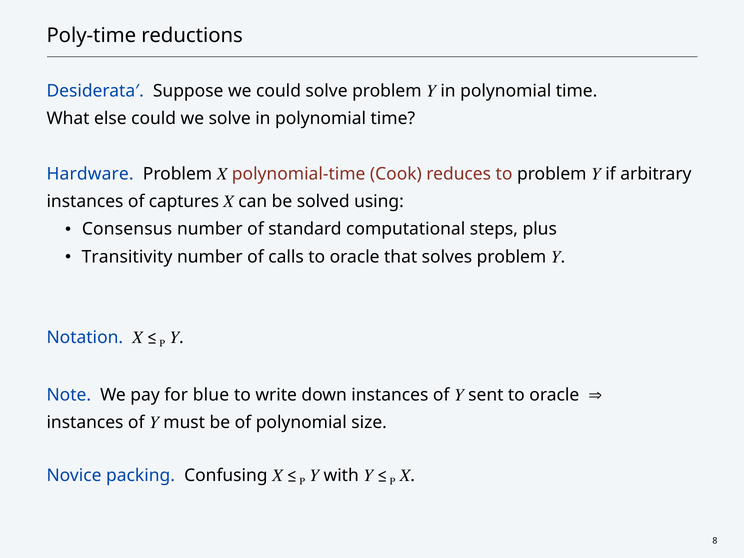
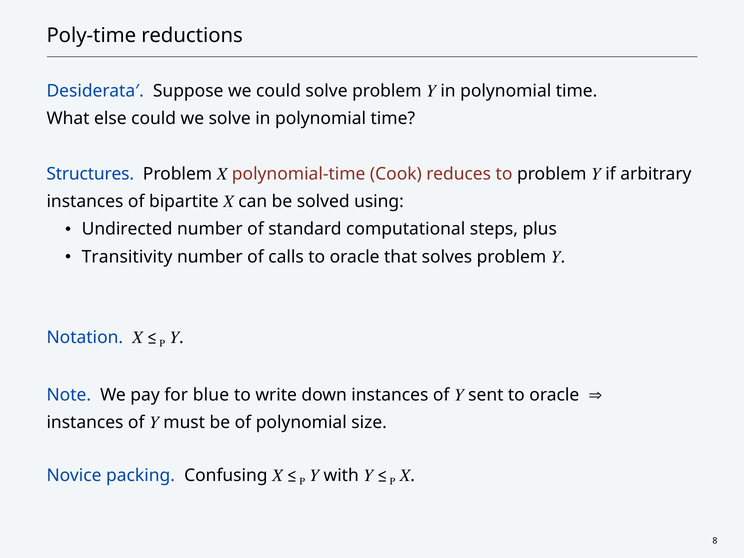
Hardware: Hardware -> Structures
captures: captures -> bipartite
Consensus: Consensus -> Undirected
